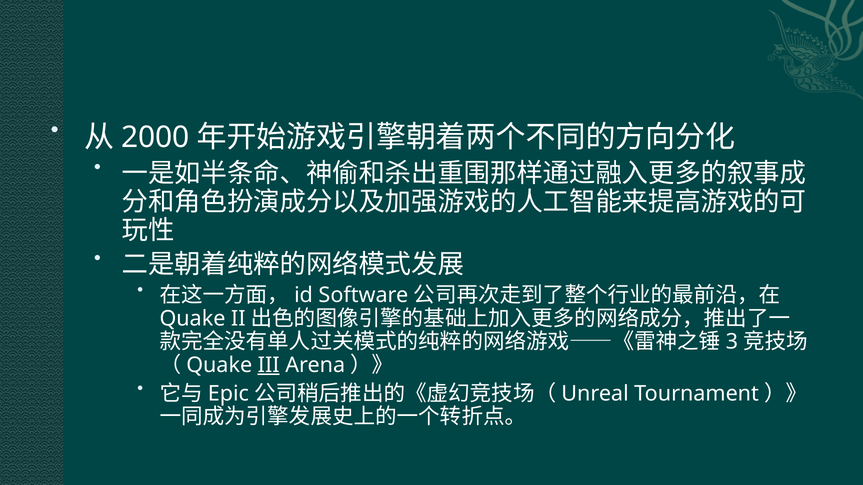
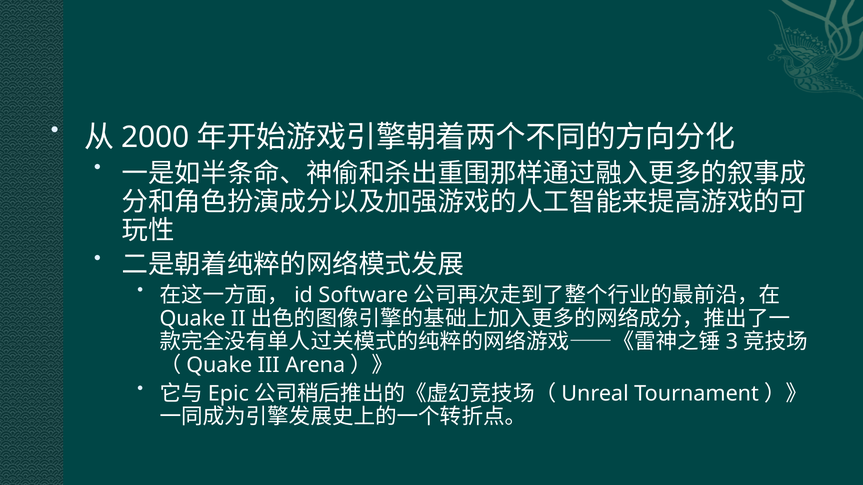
III underline: present -> none
